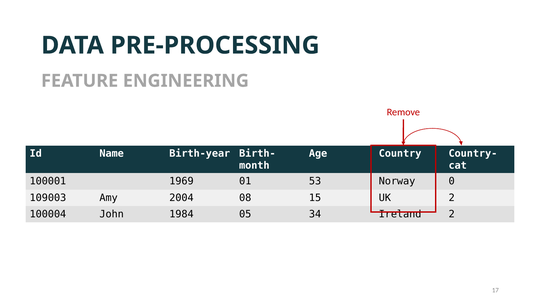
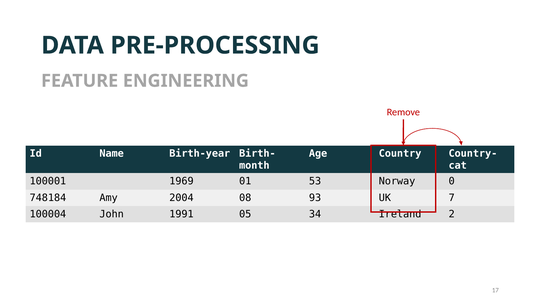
109003: 109003 -> 748184
15: 15 -> 93
UK 2: 2 -> 7
1984: 1984 -> 1991
